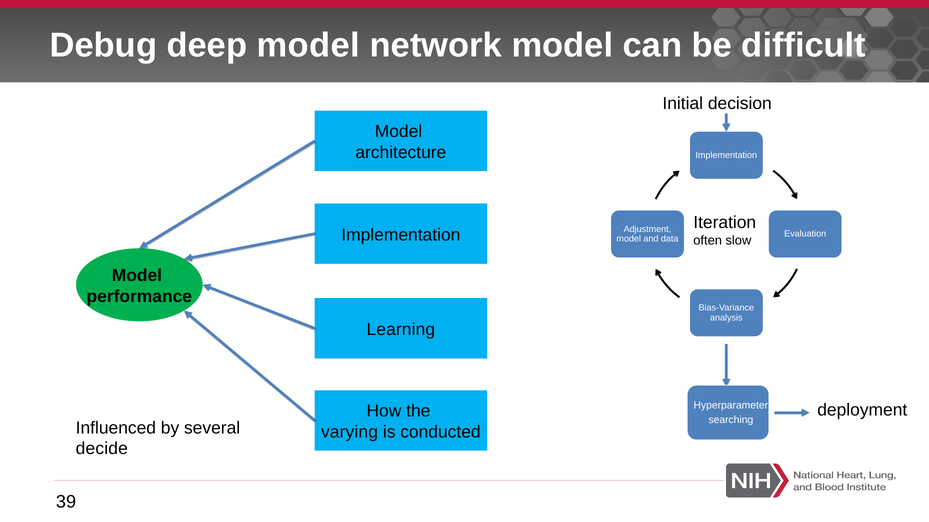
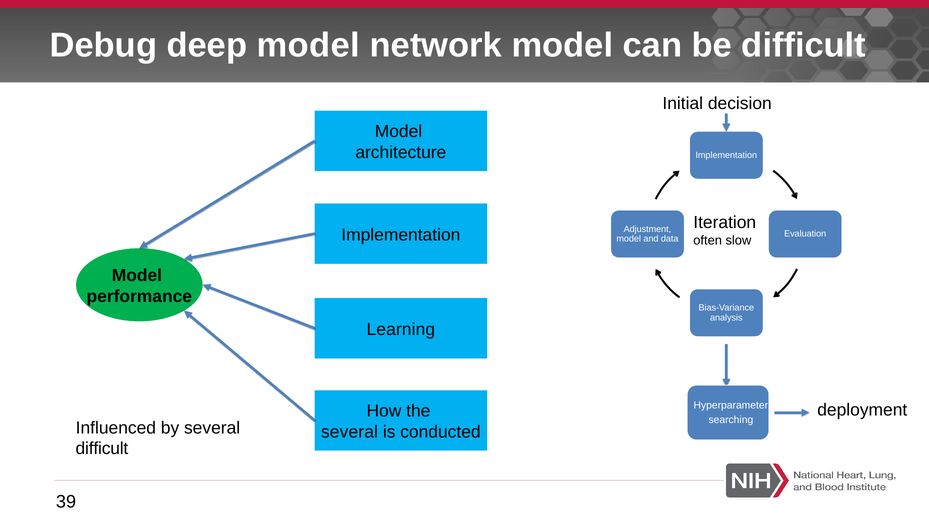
varying at (349, 433): varying -> several
decide at (102, 449): decide -> difficult
